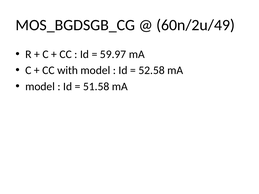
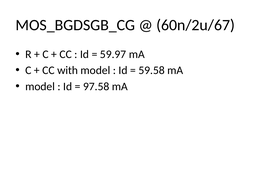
60n/2u/49: 60n/2u/49 -> 60n/2u/67
52.58: 52.58 -> 59.58
51.58: 51.58 -> 97.58
